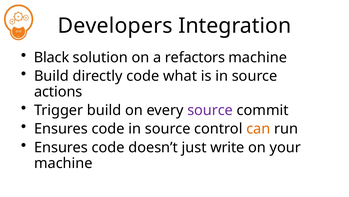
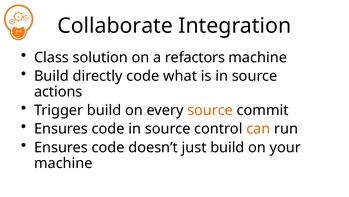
Developers: Developers -> Collaborate
Black: Black -> Class
source at (210, 110) colour: purple -> orange
just write: write -> build
